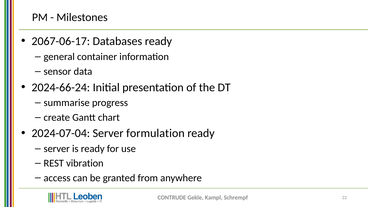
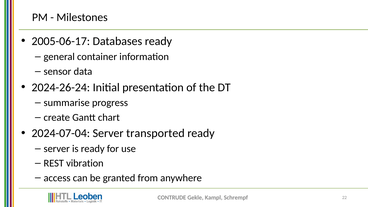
2067-06-17: 2067-06-17 -> 2005-06-17
2024-66-24: 2024-66-24 -> 2024-26-24
formulation: formulation -> transported
